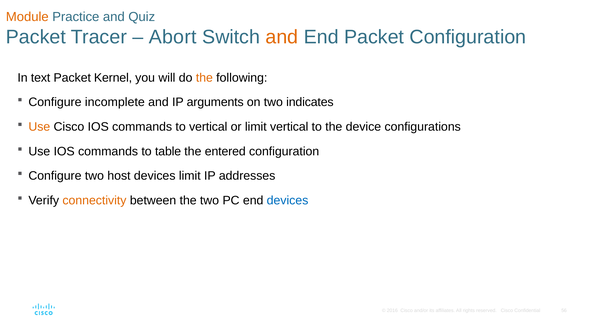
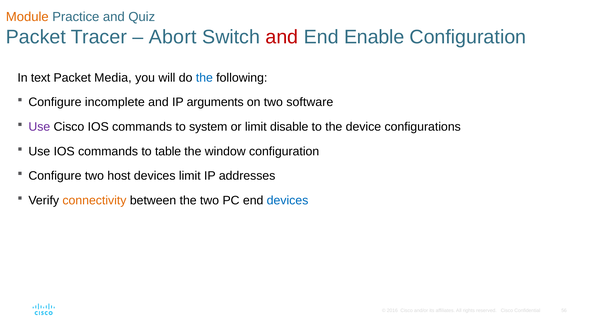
and at (282, 37) colour: orange -> red
End Packet: Packet -> Enable
Kernel: Kernel -> Media
the at (204, 78) colour: orange -> blue
indicates: indicates -> software
Use at (39, 127) colour: orange -> purple
to vertical: vertical -> system
limit vertical: vertical -> disable
entered: entered -> window
